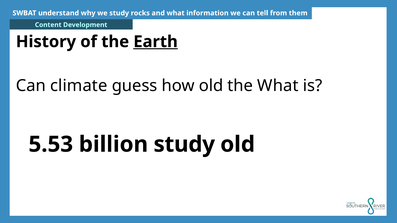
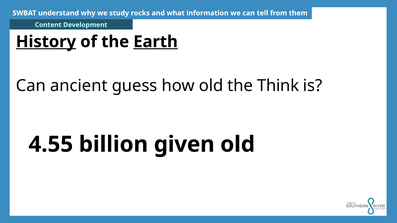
History underline: none -> present
climate: climate -> ancient
the What: What -> Think
5.53: 5.53 -> 4.55
billion study: study -> given
